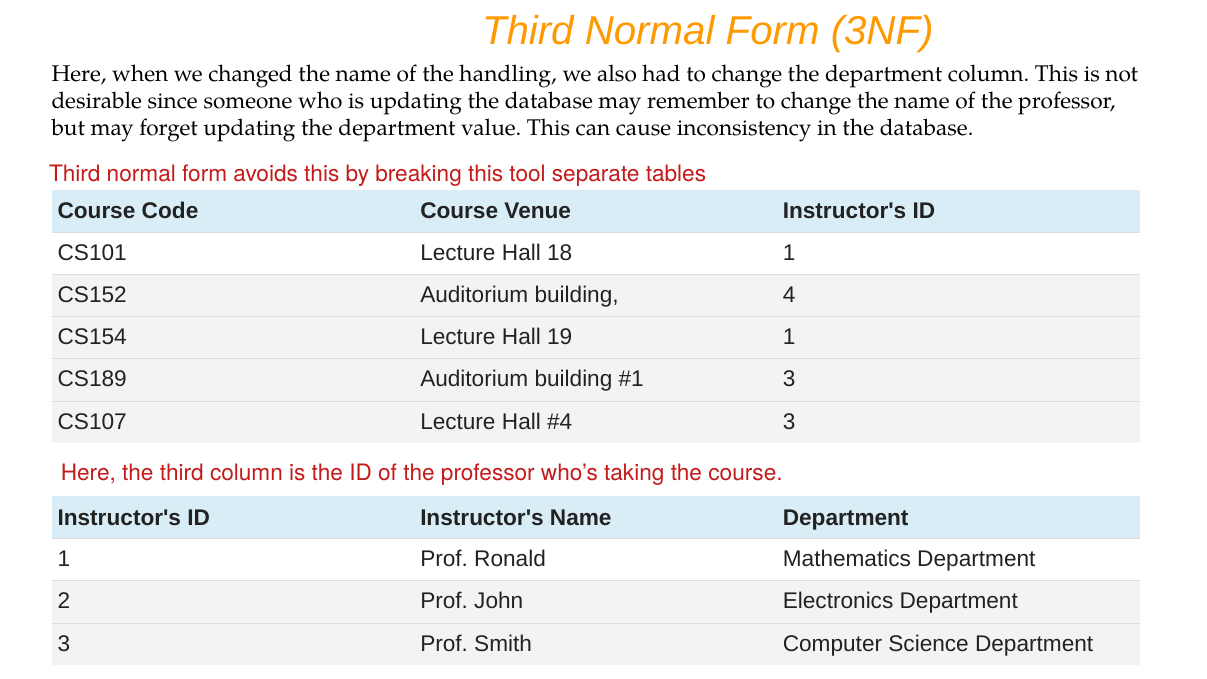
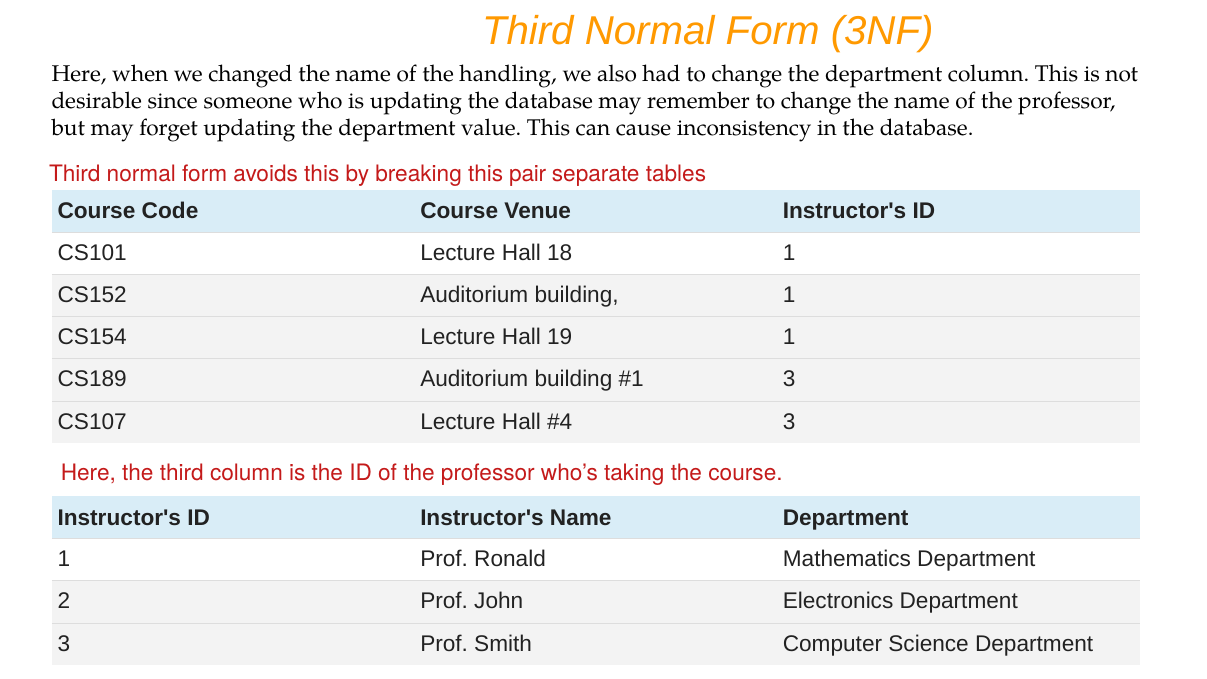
tool: tool -> pair
building 4: 4 -> 1
